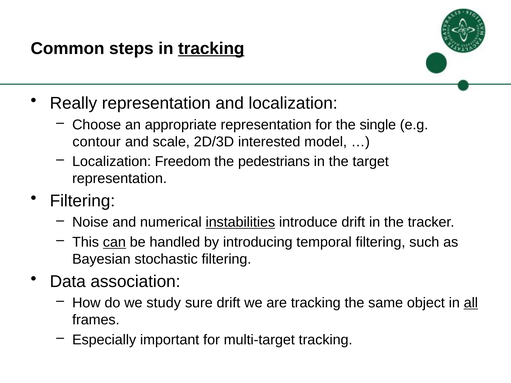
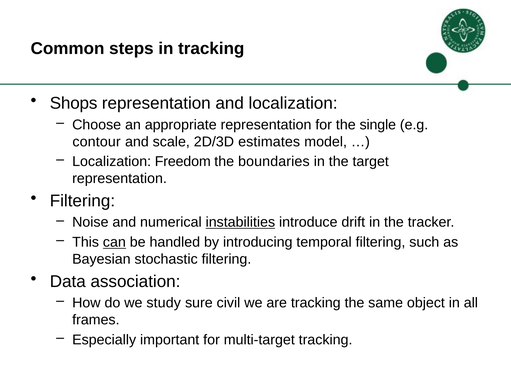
tracking at (211, 48) underline: present -> none
Really: Really -> Shops
interested: interested -> estimates
pedestrians: pedestrians -> boundaries
sure drift: drift -> civil
all underline: present -> none
